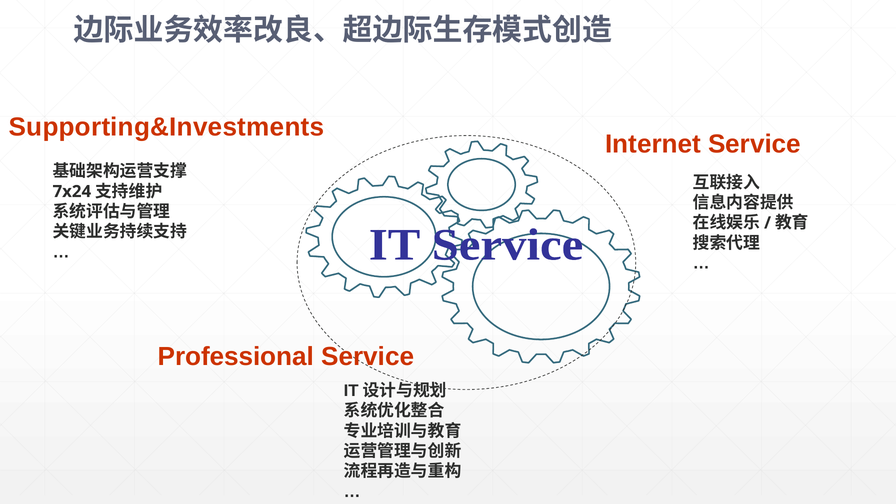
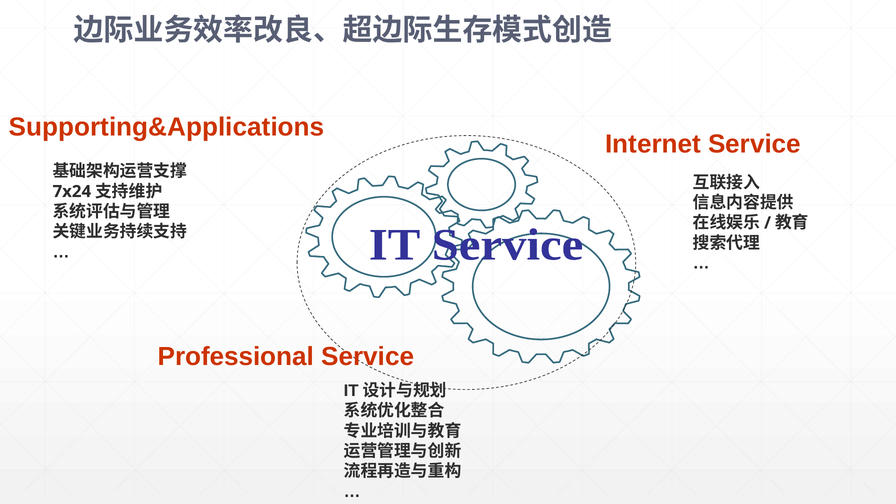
Supporting&Investments: Supporting&Investments -> Supporting&Applications
